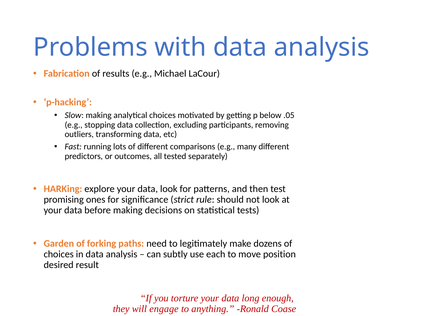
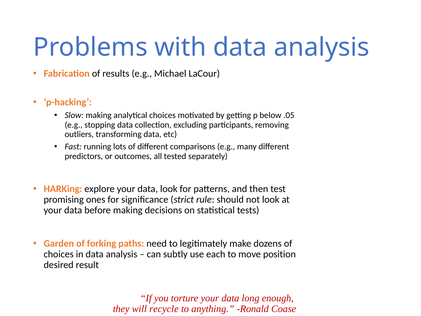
engage: engage -> recycle
